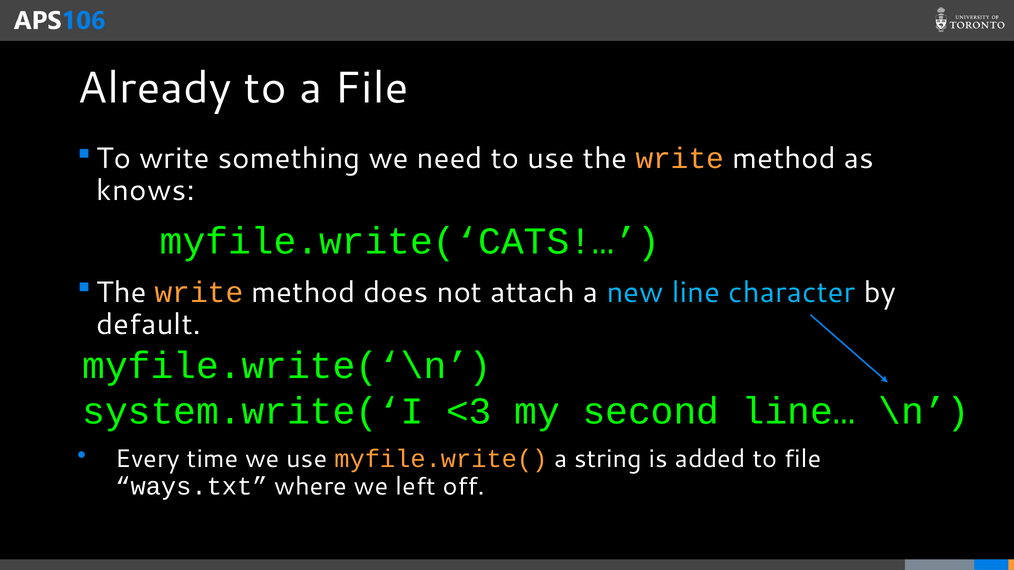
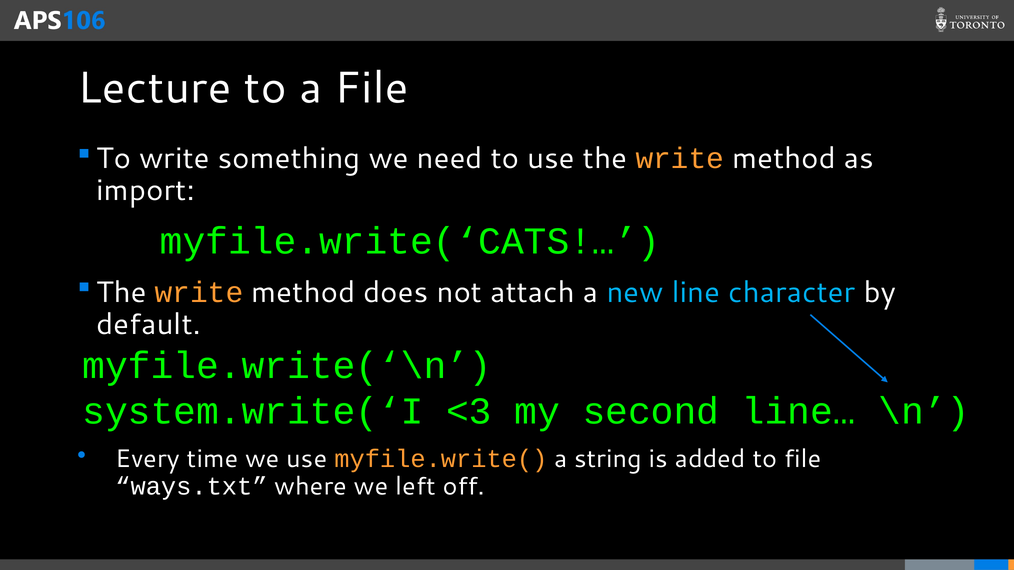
Already: Already -> Lecture
knows: knows -> import
